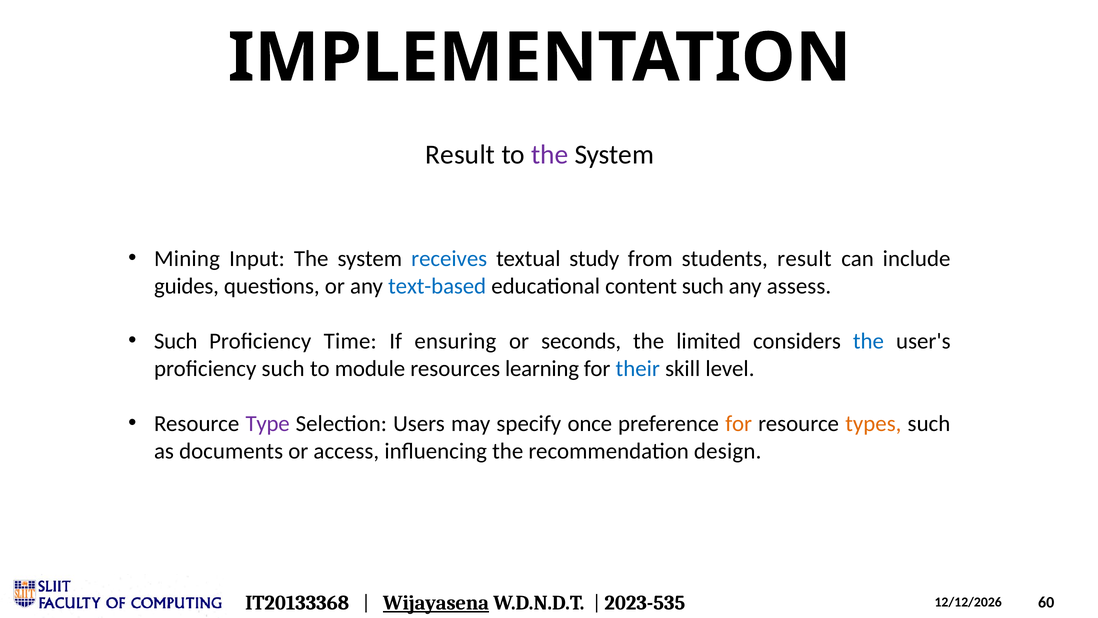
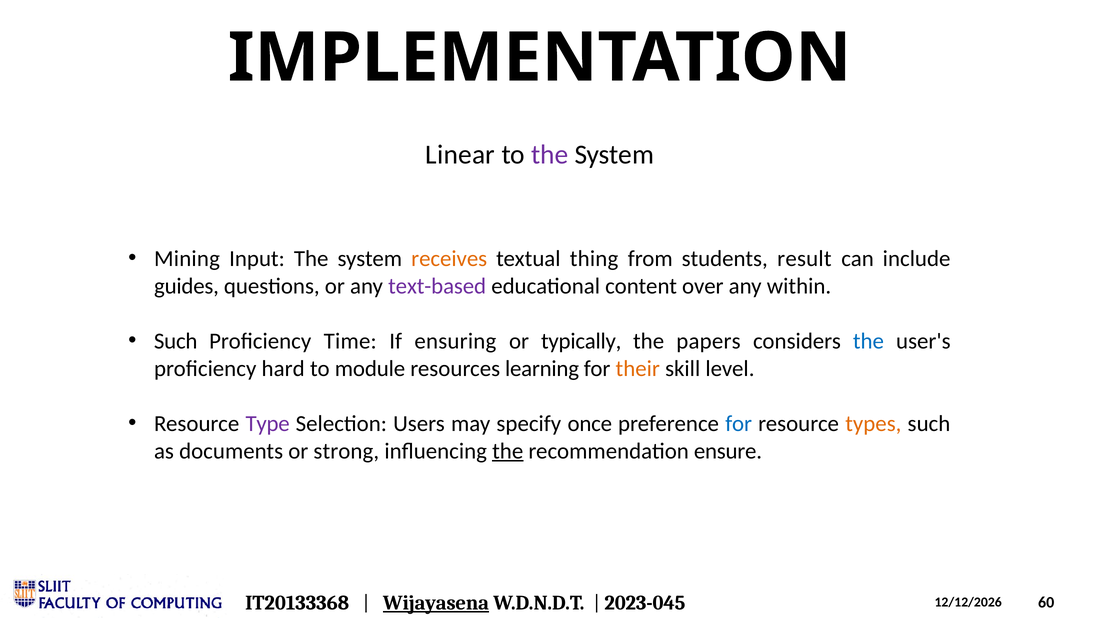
Result at (460, 155): Result -> Linear
receives colour: blue -> orange
study: study -> thing
text-based colour: blue -> purple
content such: such -> over
assess: assess -> within
seconds: seconds -> typically
limited: limited -> papers
proficiency such: such -> hard
their colour: blue -> orange
for at (739, 423) colour: orange -> blue
access: access -> strong
the at (508, 451) underline: none -> present
design: design -> ensure
2023-535: 2023-535 -> 2023-045
